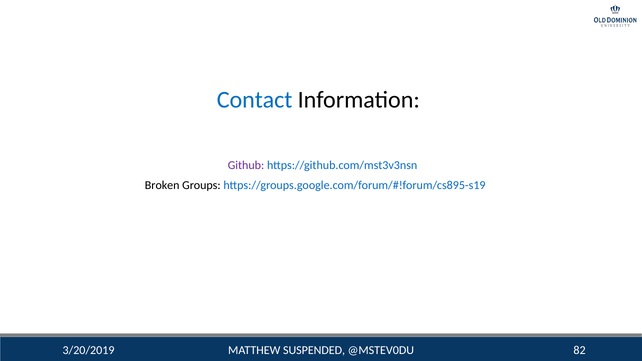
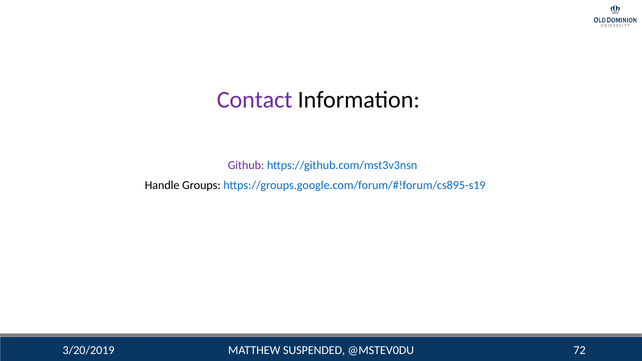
Contact colour: blue -> purple
Broken: Broken -> Handle
82: 82 -> 72
